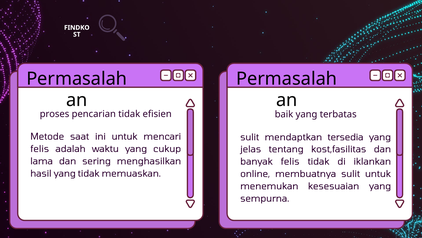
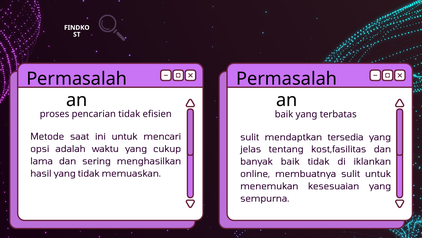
felis at (40, 149): felis -> opsi
banyak felis: felis -> baik
